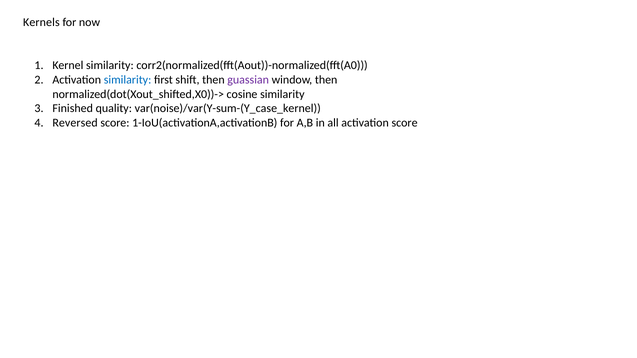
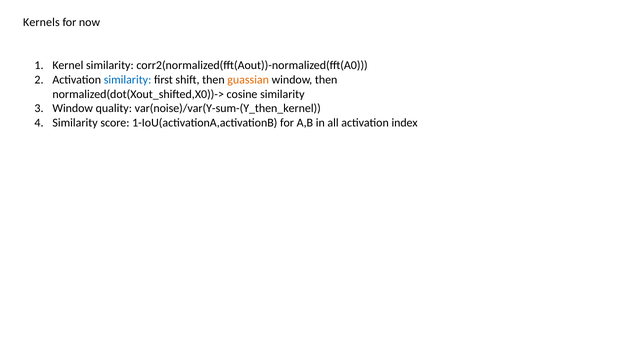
guassian colour: purple -> orange
Finished at (73, 109): Finished -> Window
var(noise)/var(Y-sum-(Y_case_kernel: var(noise)/var(Y-sum-(Y_case_kernel -> var(noise)/var(Y-sum-(Y_then_kernel
Reversed at (75, 123): Reversed -> Similarity
activation score: score -> index
